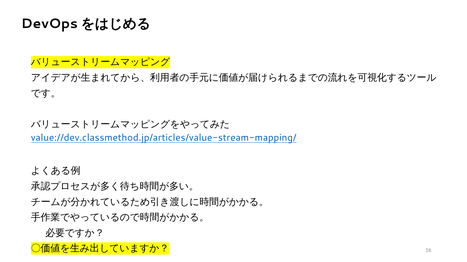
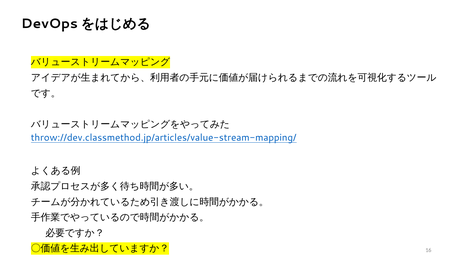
value://dev.classmethod.jp/articles/value-stream-mapping/: value://dev.classmethod.jp/articles/value-stream-mapping/ -> throw://dev.classmethod.jp/articles/value-stream-mapping/
